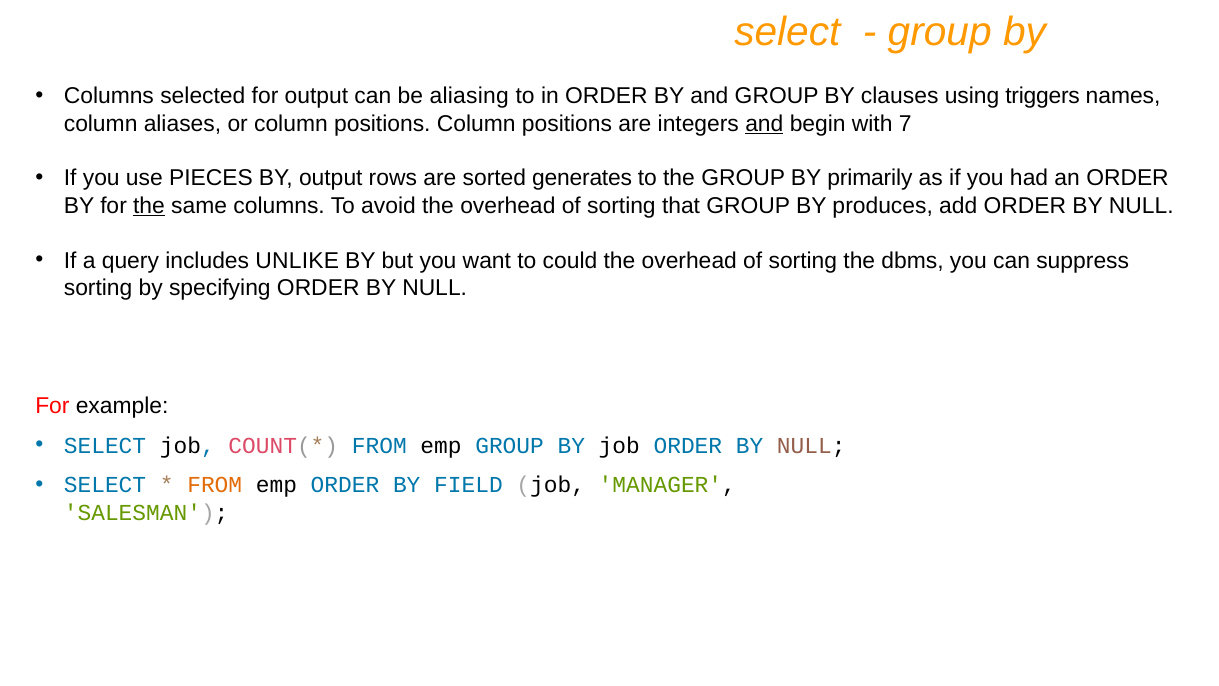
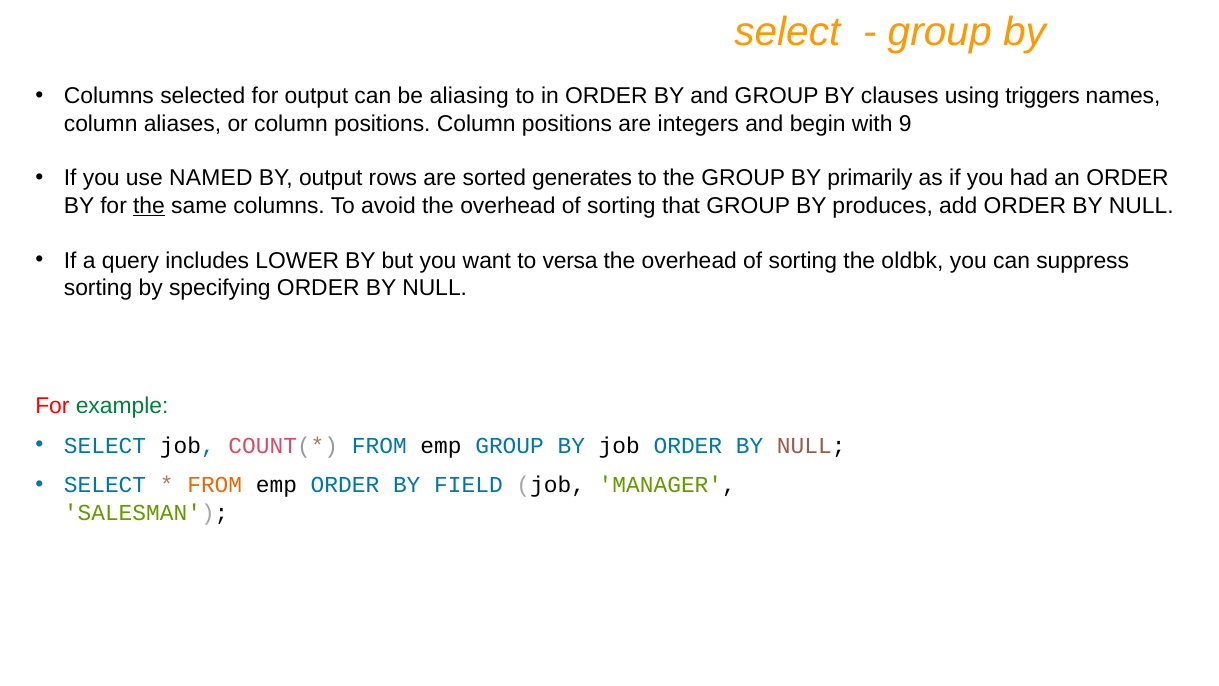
and at (764, 123) underline: present -> none
7: 7 -> 9
PIECES: PIECES -> NAMED
UNLIKE: UNLIKE -> LOWER
could: could -> versa
dbms: dbms -> oldbk
example colour: black -> green
